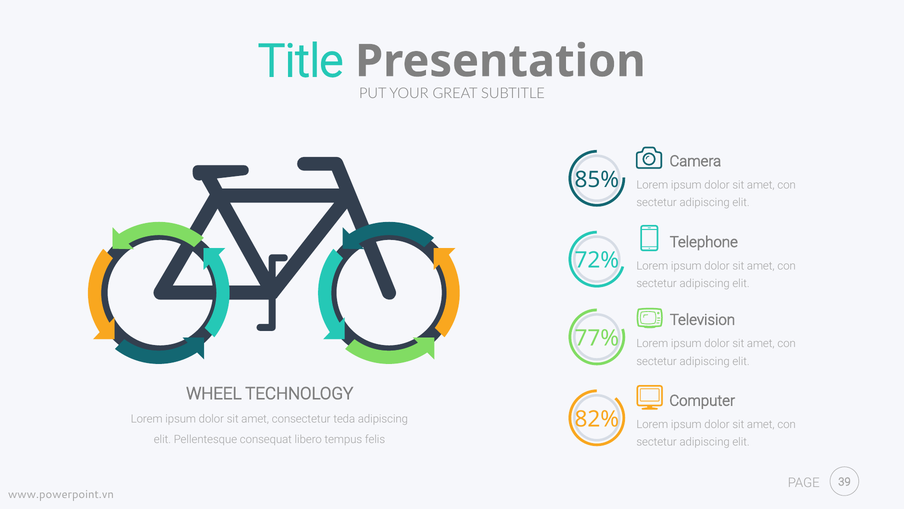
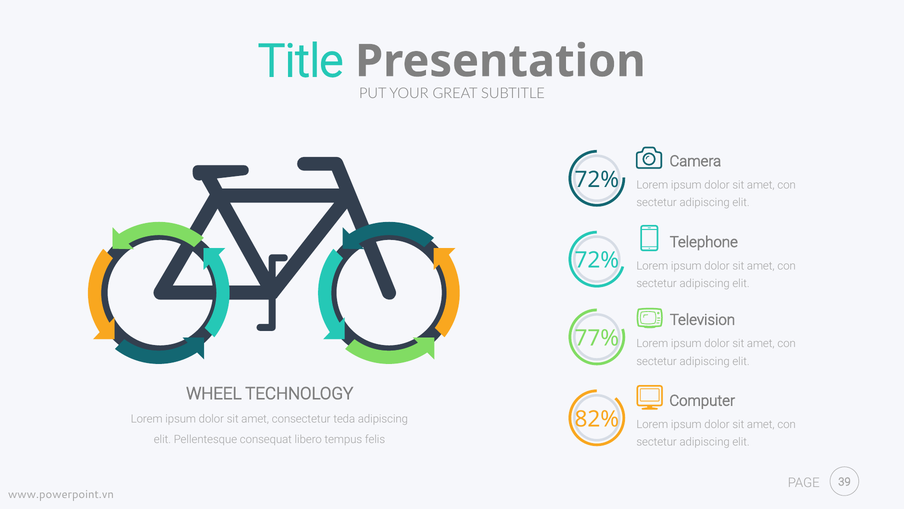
85% at (597, 180): 85% -> 72%
